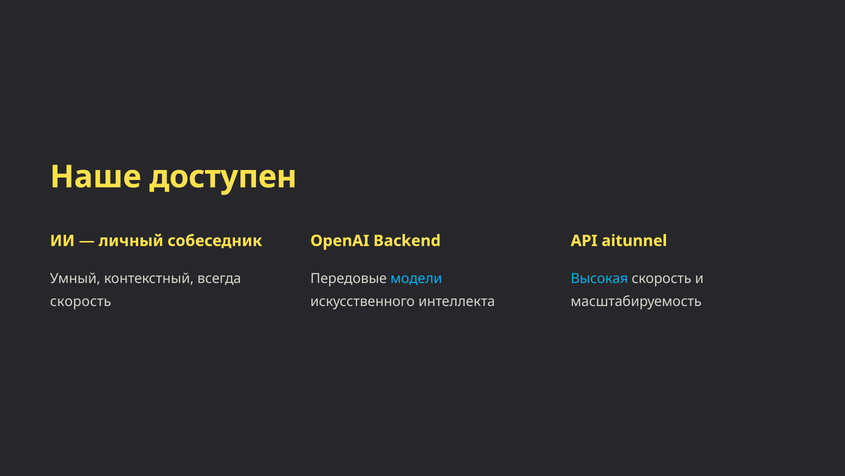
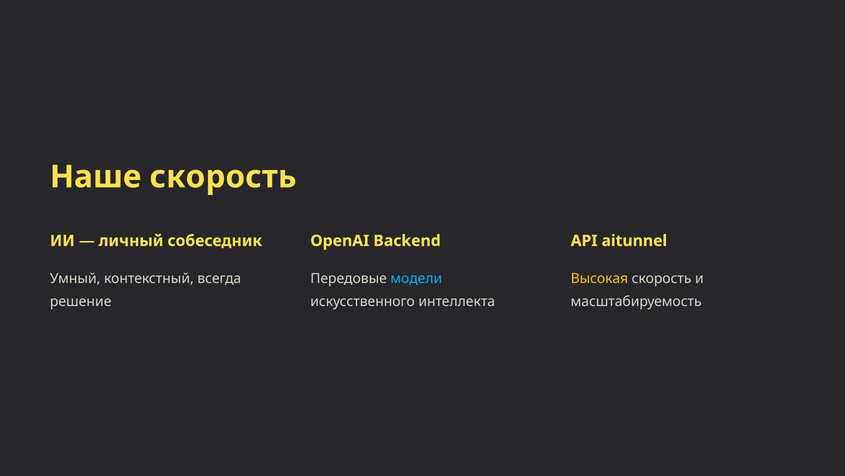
Наше доступен: доступен -> скорость
Высокая colour: light blue -> yellow
скорость at (81, 301): скорость -> решение
